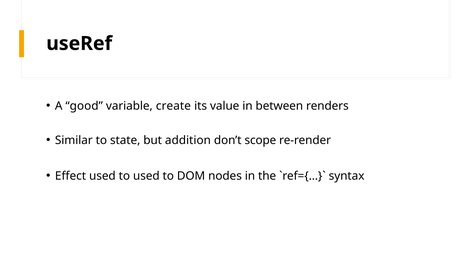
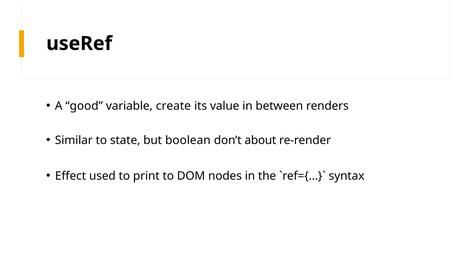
addition: addition -> boolean
scope: scope -> about
to used: used -> print
